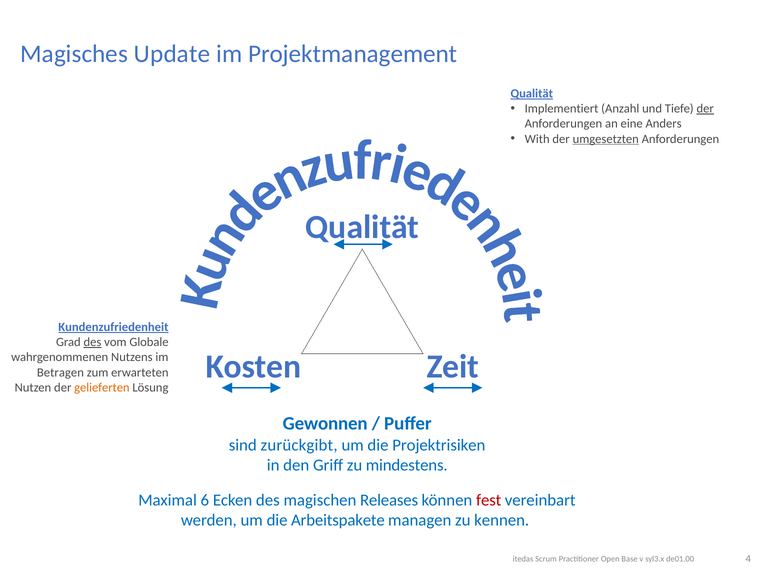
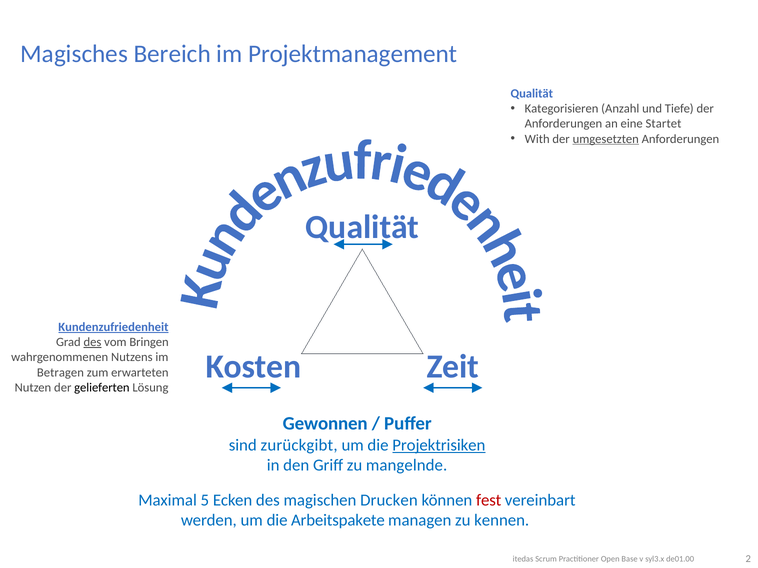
Update: Update -> Bereich
Qualität at (532, 94) underline: present -> none
Implementiert: Implementiert -> Kategorisieren
der at (705, 109) underline: present -> none
Anders: Anders -> Startet
Globale: Globale -> Bringen
gelieferten colour: orange -> black
Projektrisiken underline: none -> present
mindestens: mindestens -> mangelnde
6: 6 -> 5
Releases: Releases -> Drucken
4: 4 -> 2
